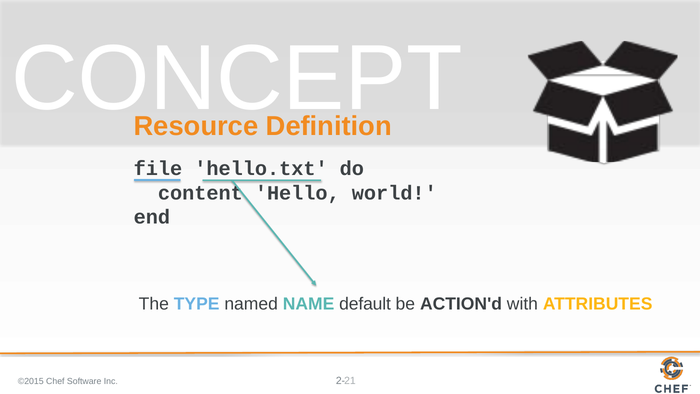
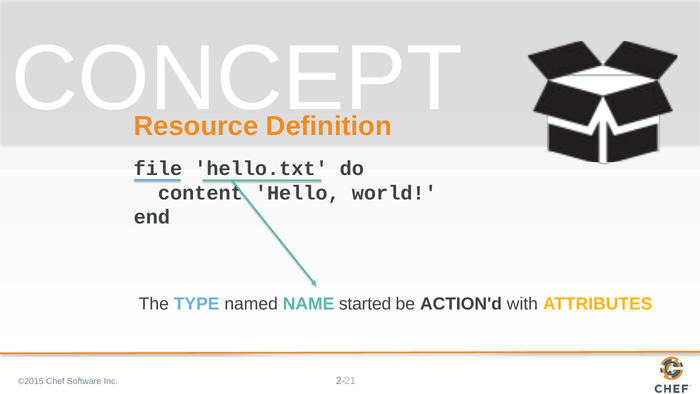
default: default -> started
